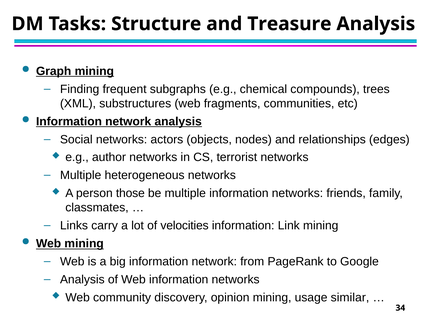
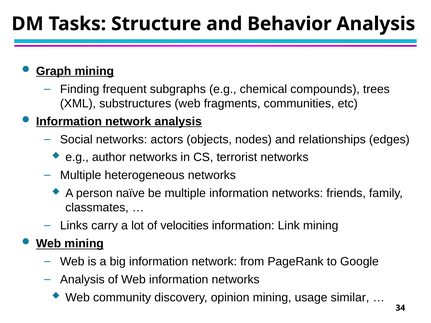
Treasure: Treasure -> Behavior
those: those -> naïve
